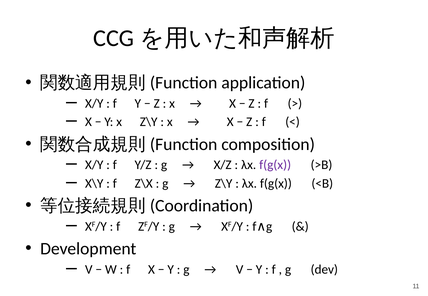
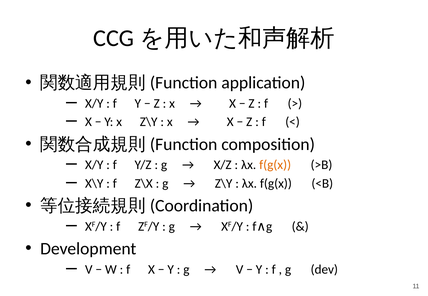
f(g(x at (275, 165) colour: purple -> orange
